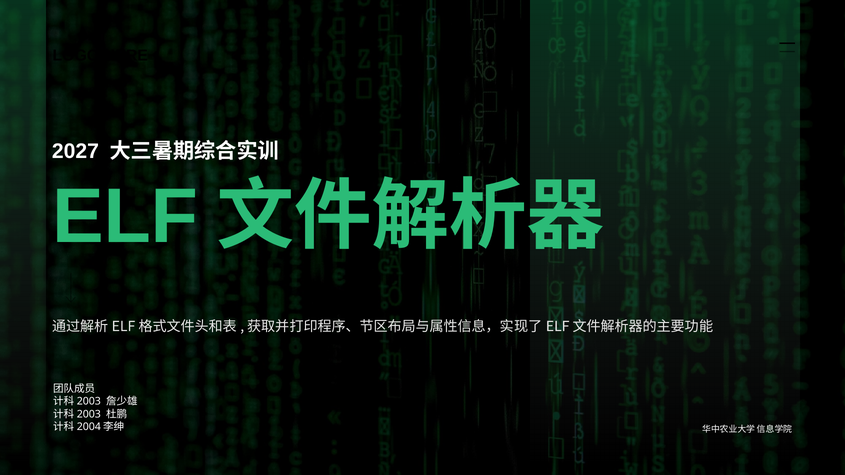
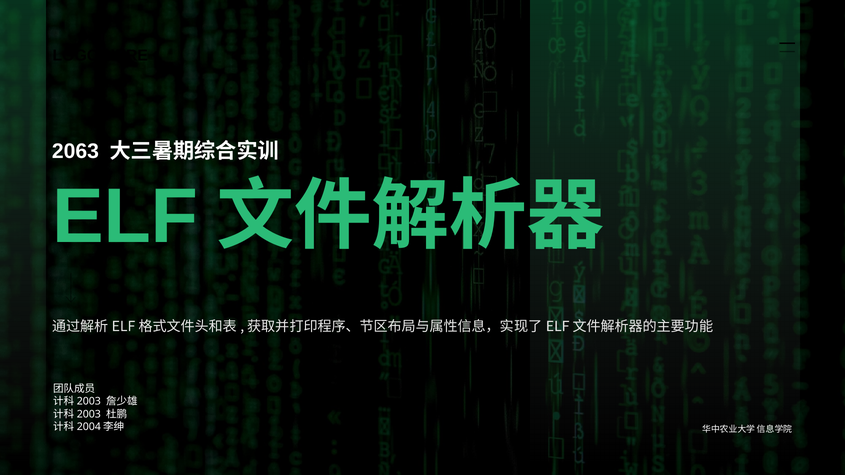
2027: 2027 -> 2063
